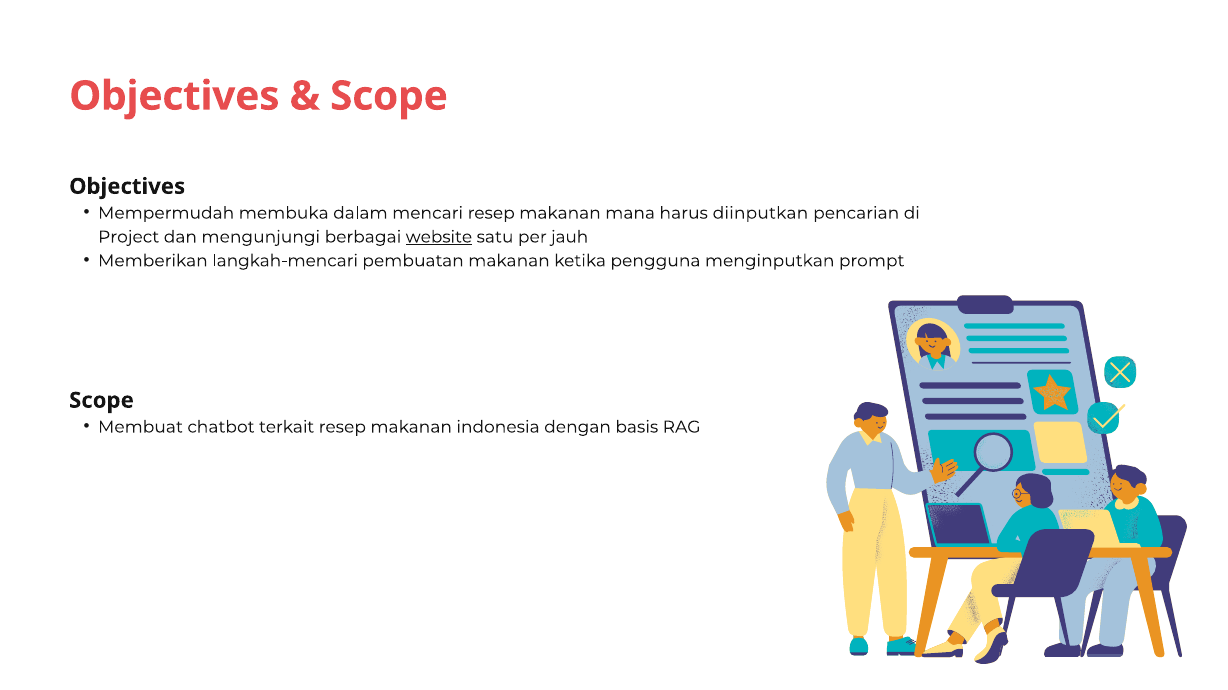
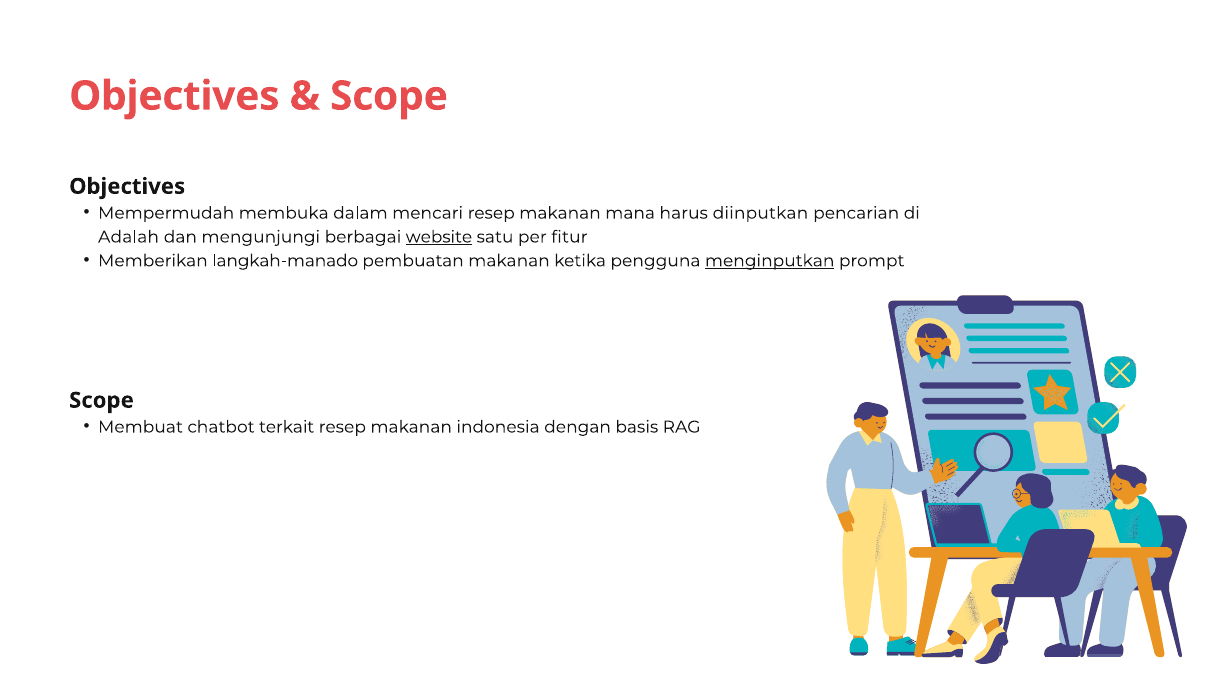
Project: Project -> Adalah
jauh: jauh -> fitur
langkah-mencari: langkah-mencari -> langkah-manado
menginputkan underline: none -> present
